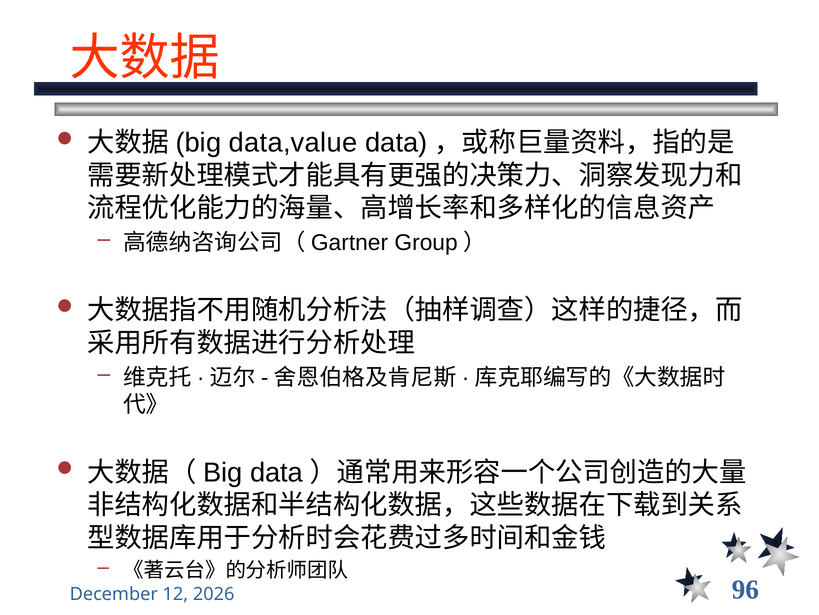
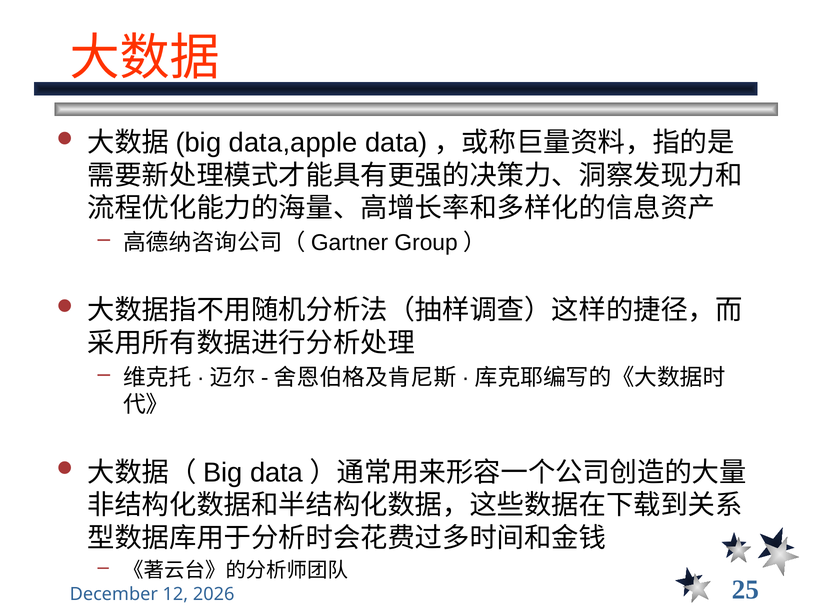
data,value: data,value -> data,apple
96: 96 -> 25
